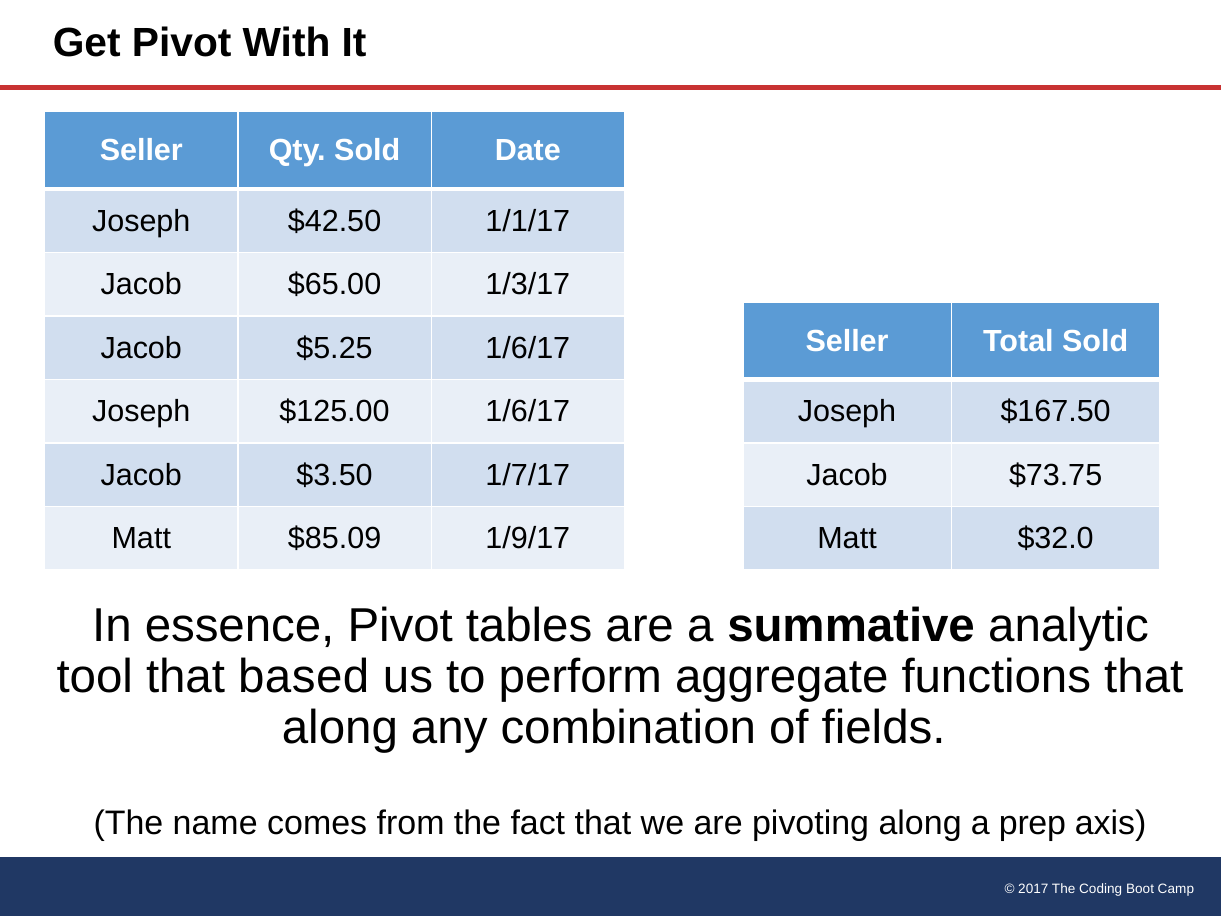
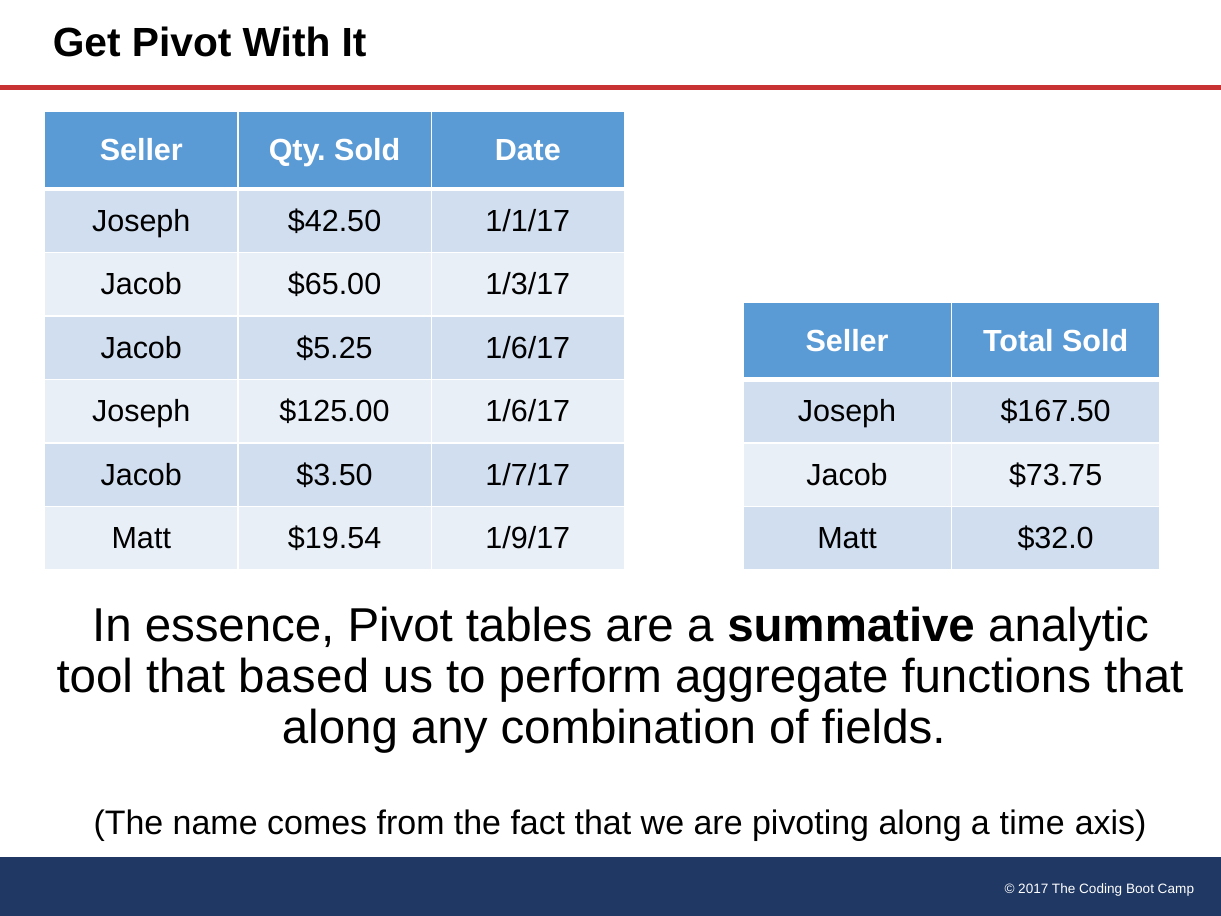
$85.09: $85.09 -> $19.54
prep: prep -> time
